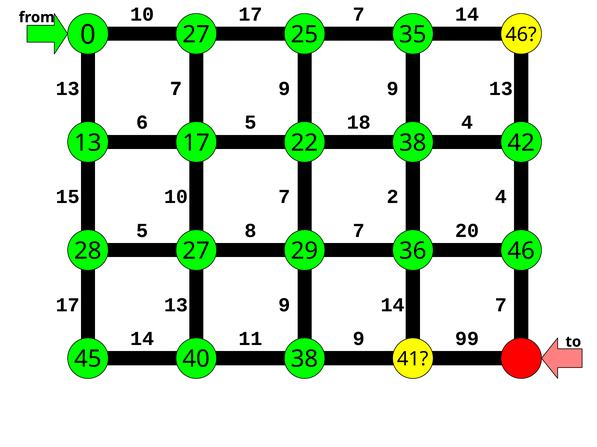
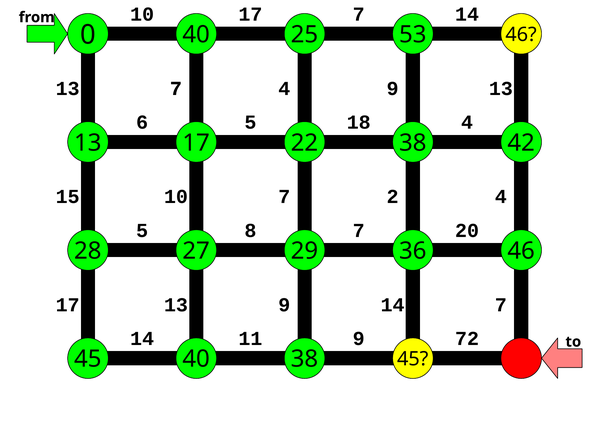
0 27: 27 -> 40
35: 35 -> 53
9 at (284, 89): 9 -> 4
99: 99 -> 72
41 at (413, 360): 41 -> 45
